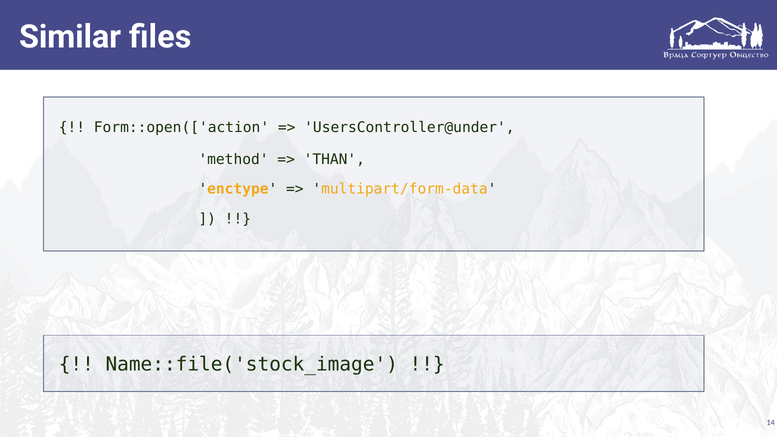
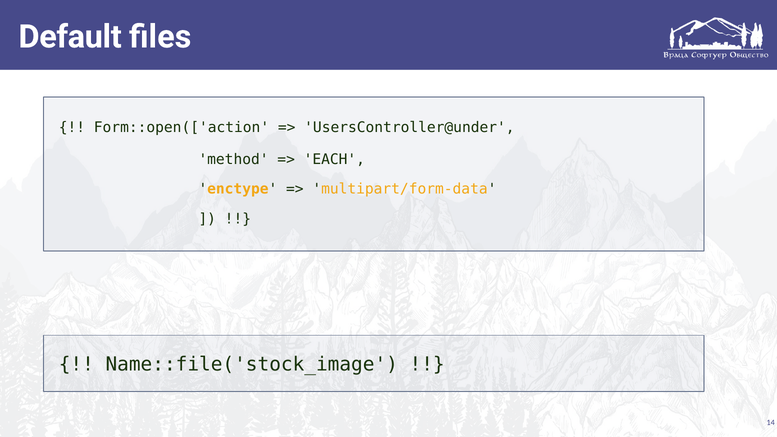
Similar: Similar -> Default
THAN: THAN -> EACH
